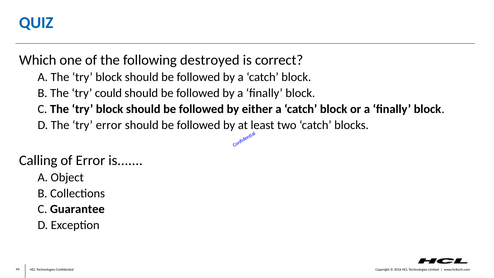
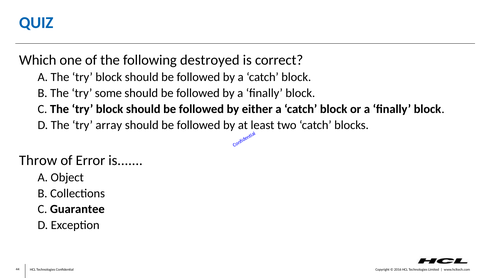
could: could -> some
try error: error -> array
Calling: Calling -> Throw
